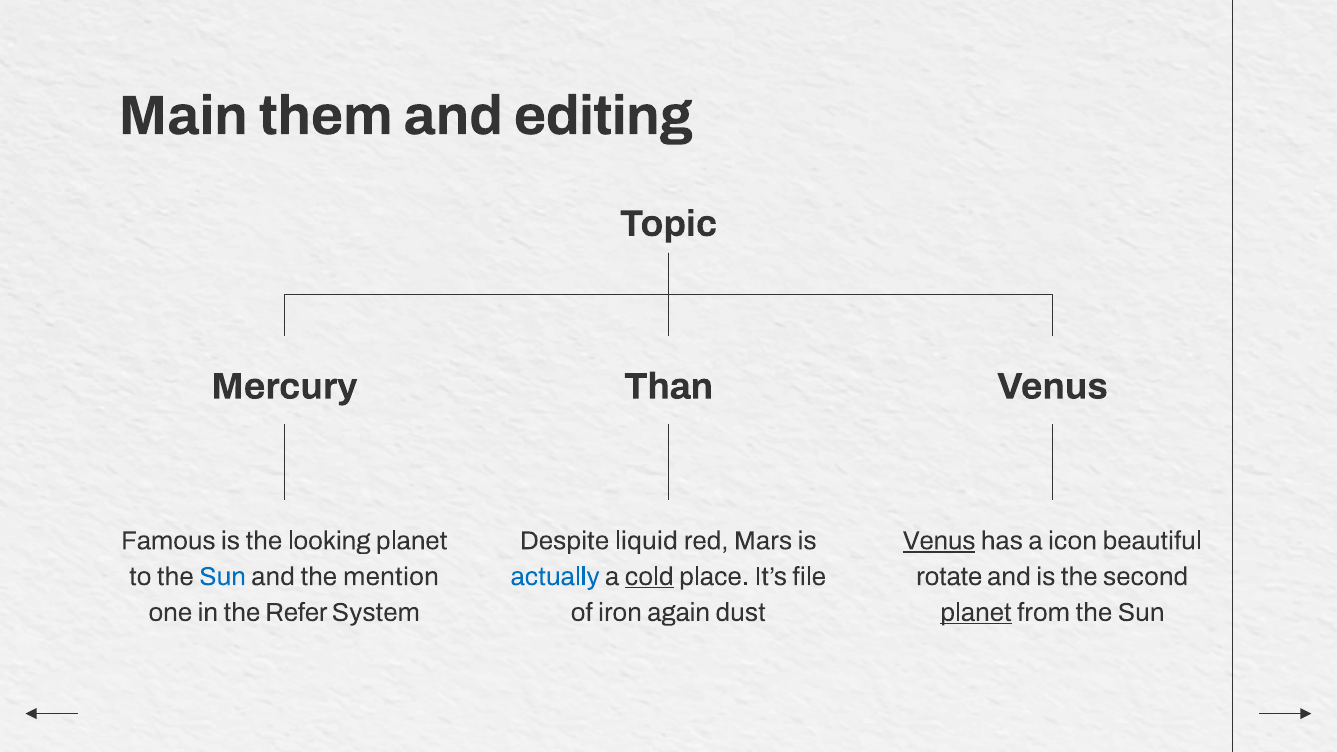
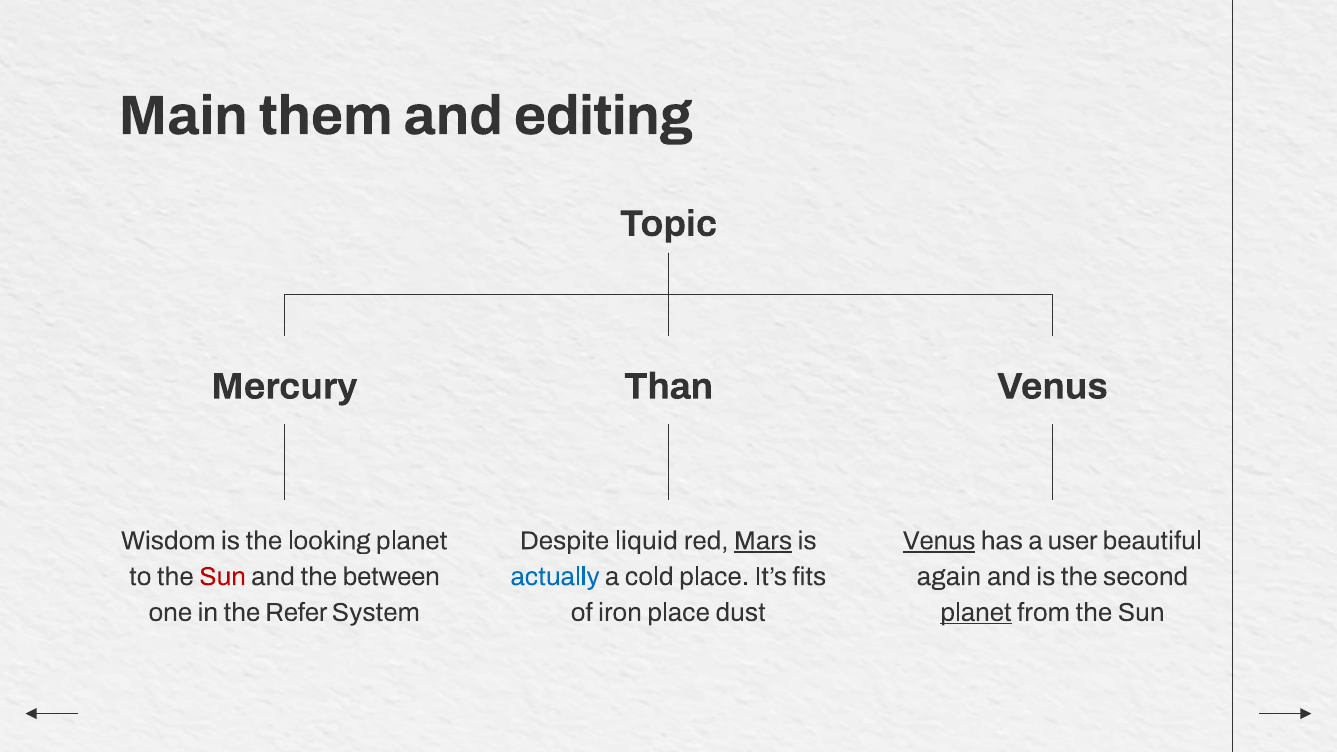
Famous: Famous -> Wisdom
Mars underline: none -> present
icon: icon -> user
Sun at (223, 577) colour: blue -> red
mention: mention -> between
cold underline: present -> none
file: file -> fits
rotate: rotate -> again
iron again: again -> place
